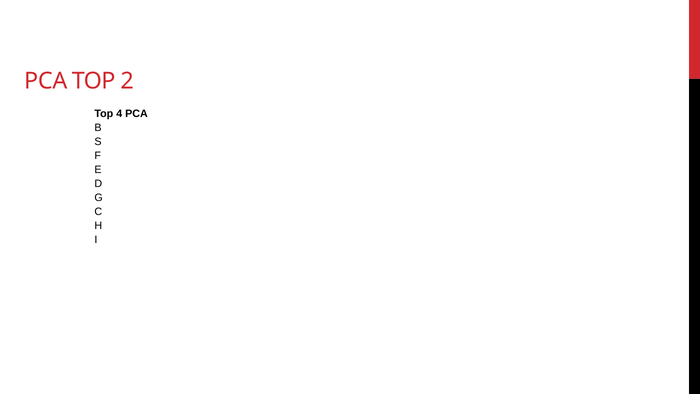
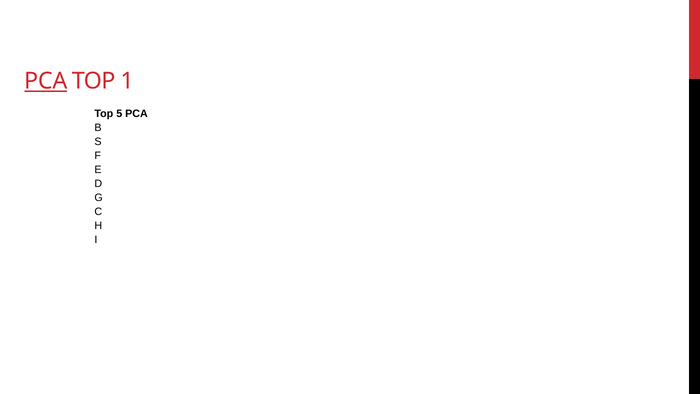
PCA at (46, 81) underline: none -> present
2: 2 -> 1
4: 4 -> 5
